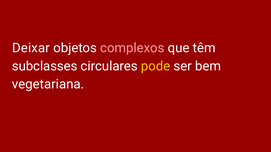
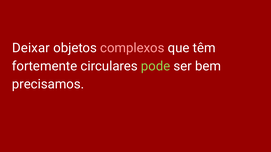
subclasses: subclasses -> fortemente
pode colour: yellow -> light green
vegetariana: vegetariana -> precisamos
